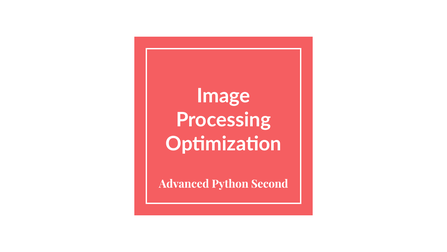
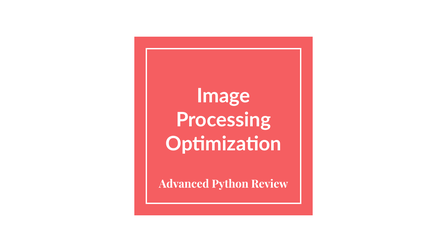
Second: Second -> Review
